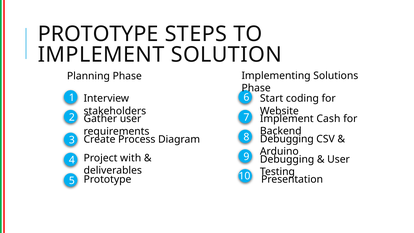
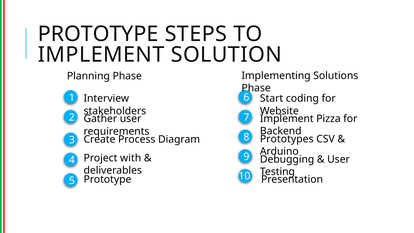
Cash: Cash -> Pizza
8 Debugging: Debugging -> Prototypes
